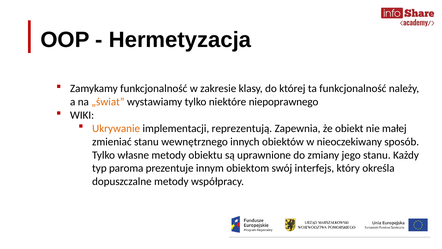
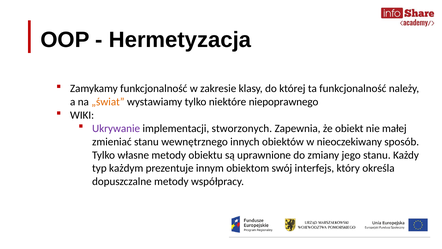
Ukrywanie colour: orange -> purple
reprezentują: reprezentują -> stworzonych
paroma: paroma -> każdym
